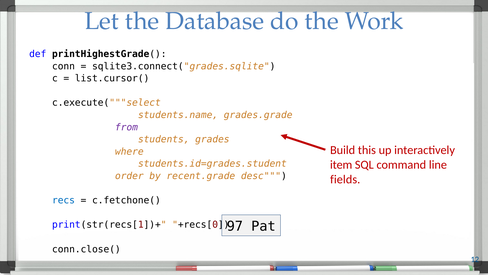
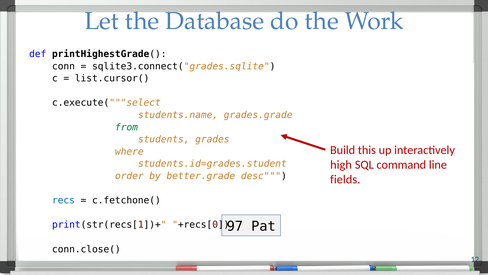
from colour: purple -> green
item: item -> high
recent.grade: recent.grade -> better.grade
